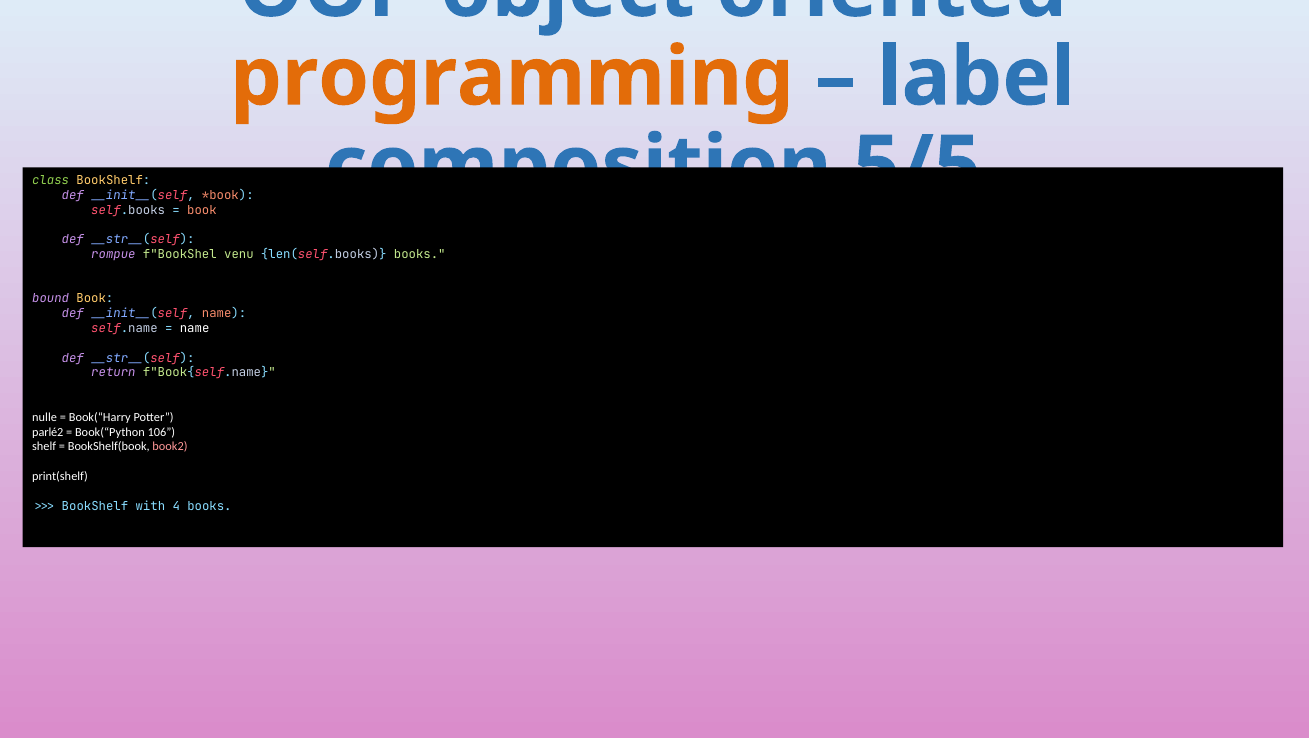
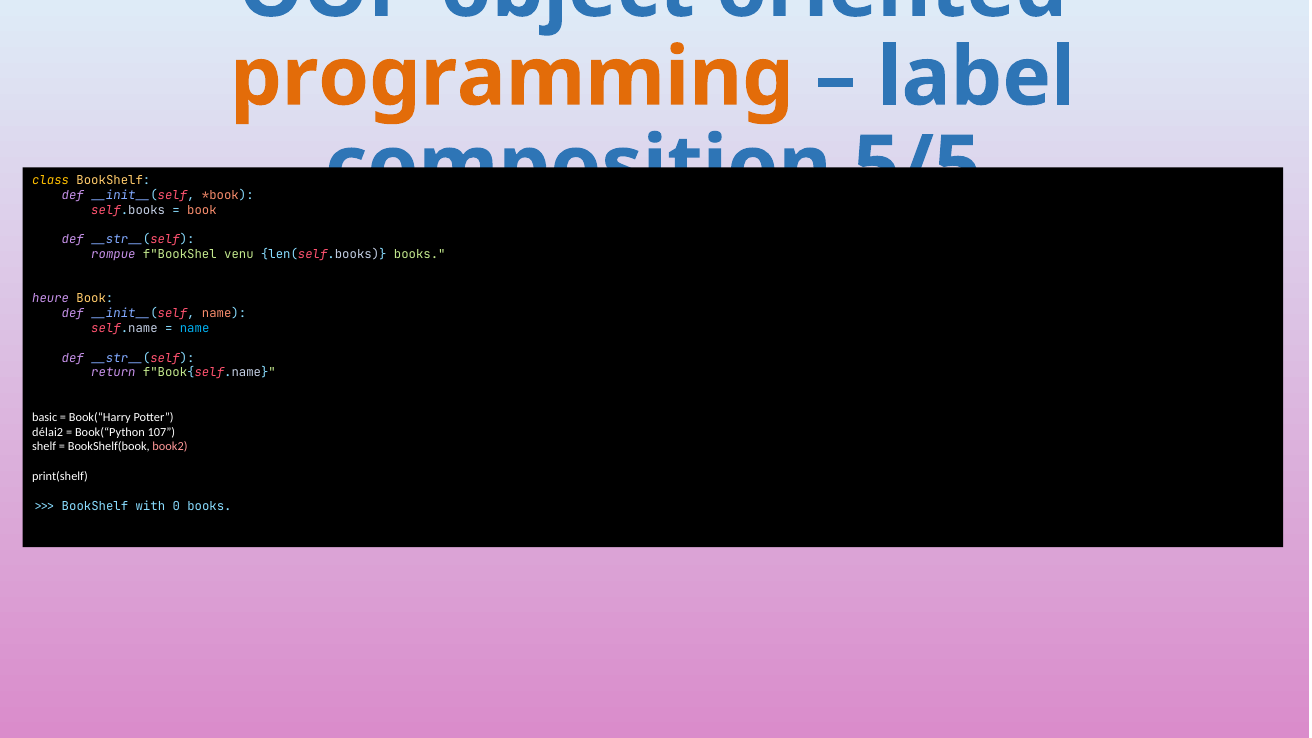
class colour: light green -> yellow
bound: bound -> heure
name at (195, 328) colour: white -> light blue
nulle: nulle -> basic
parlé2: parlé2 -> délai2
106: 106 -> 107
4: 4 -> 0
